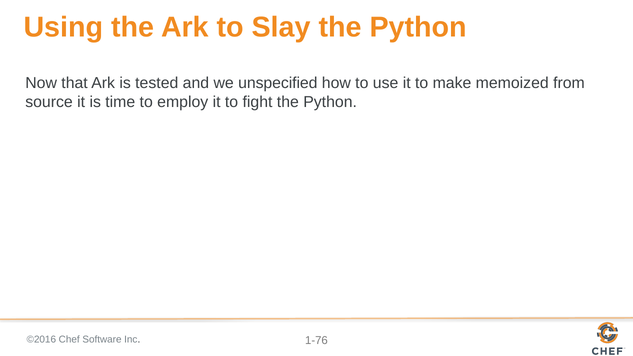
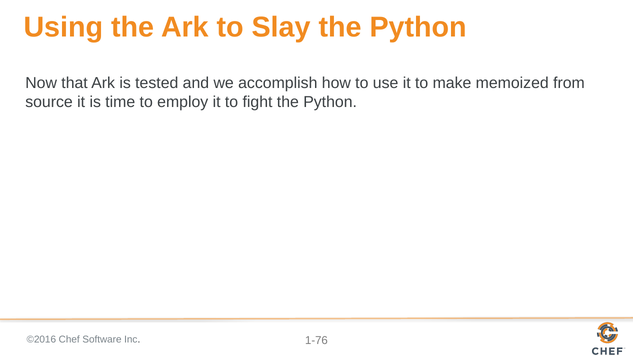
unspecified: unspecified -> accomplish
